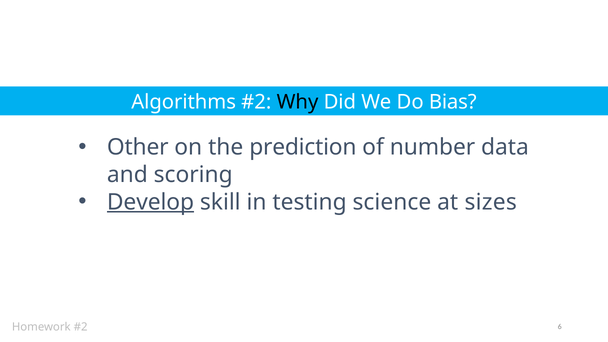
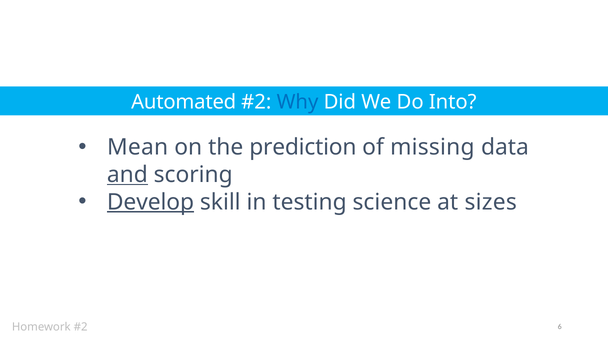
Algorithms: Algorithms -> Automated
Why colour: black -> blue
Bias: Bias -> Into
Other: Other -> Mean
number: number -> missing
and underline: none -> present
